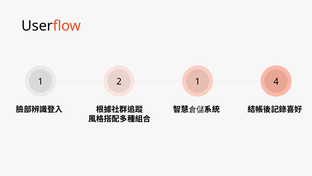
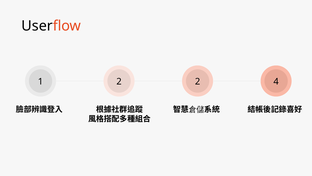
1 1: 1 -> 2
